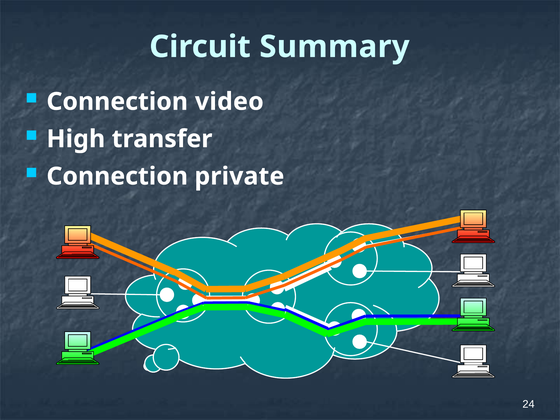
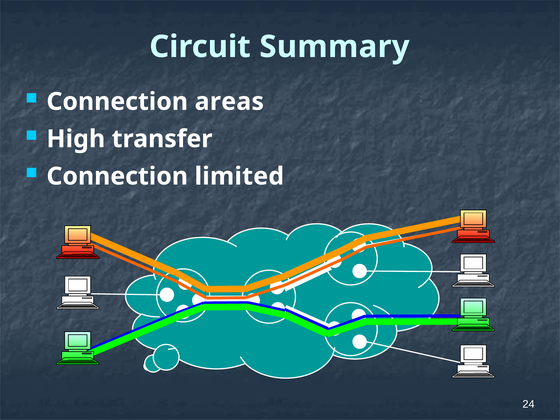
video: video -> areas
private: private -> limited
